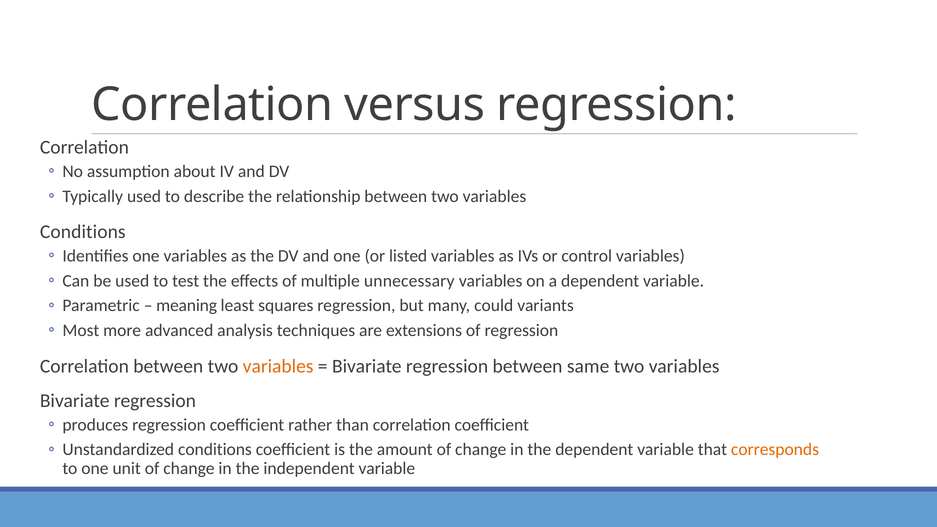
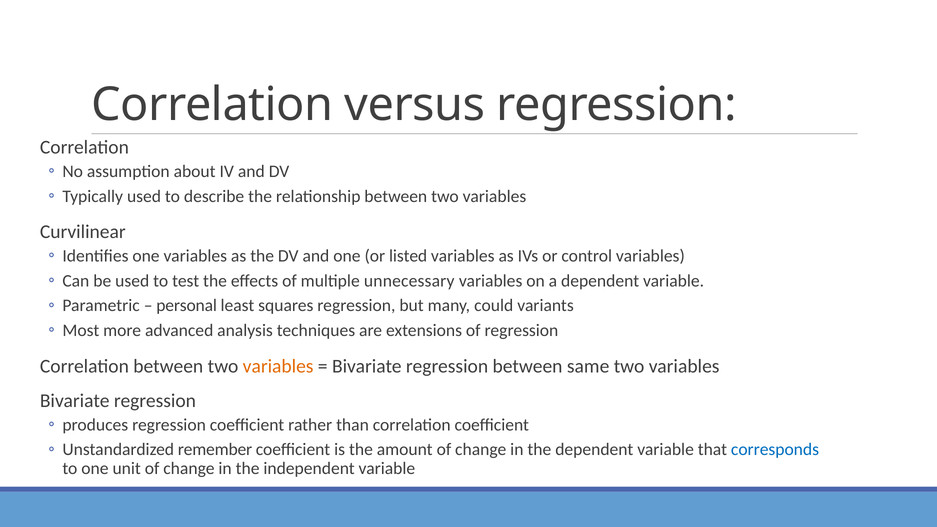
Conditions at (83, 232): Conditions -> Curvilinear
meaning: meaning -> personal
Unstandardized conditions: conditions -> remember
corresponds colour: orange -> blue
